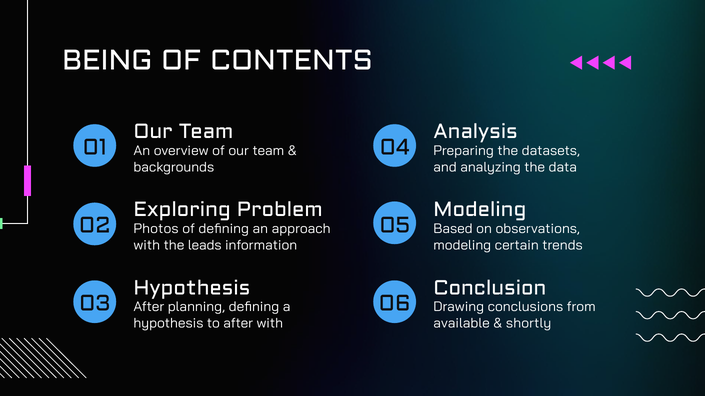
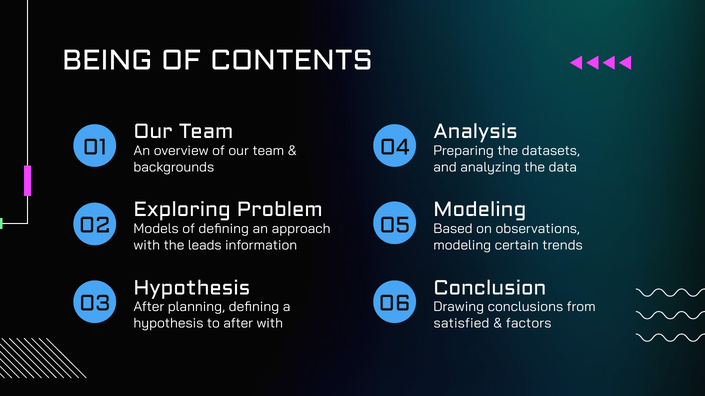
Photos: Photos -> Models
available: available -> satisfied
shortly: shortly -> factors
